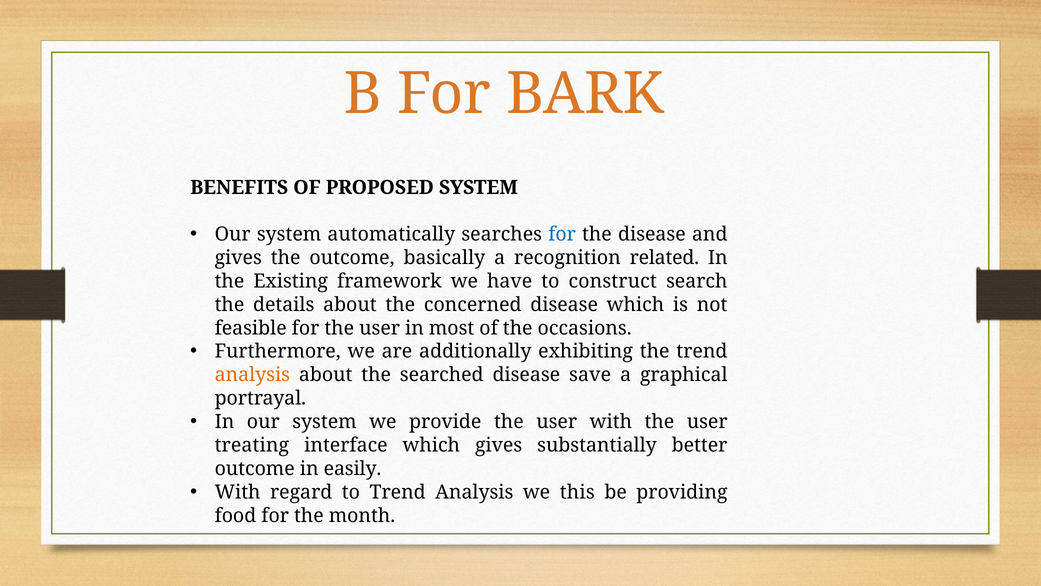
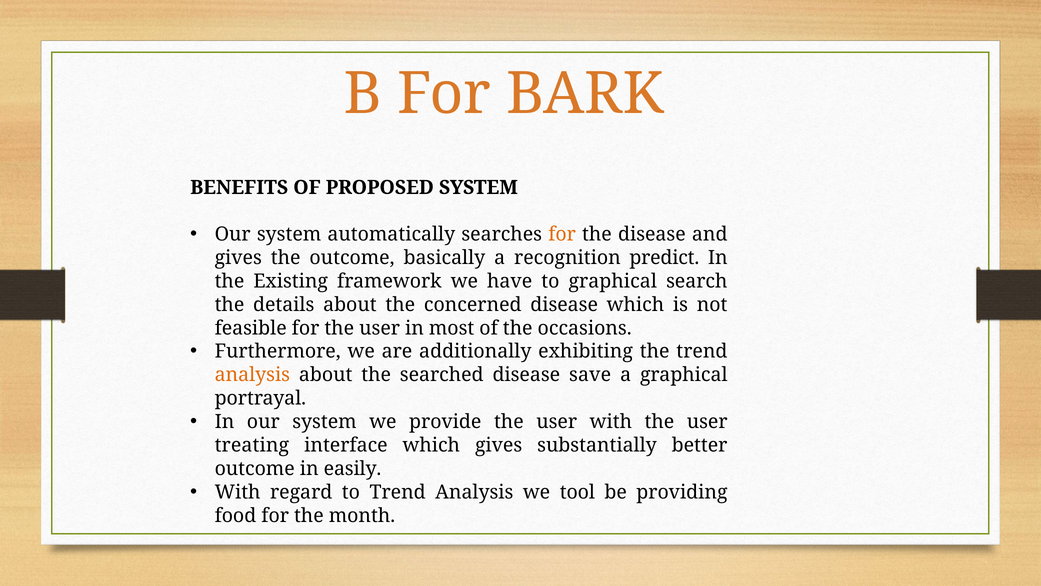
for at (562, 234) colour: blue -> orange
related: related -> predict
to construct: construct -> graphical
this: this -> tool
